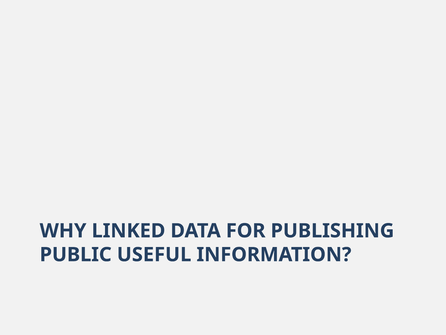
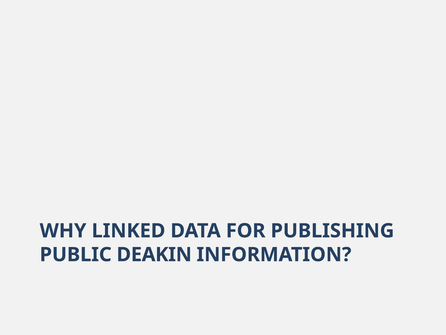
USEFUL: USEFUL -> DEAKIN
